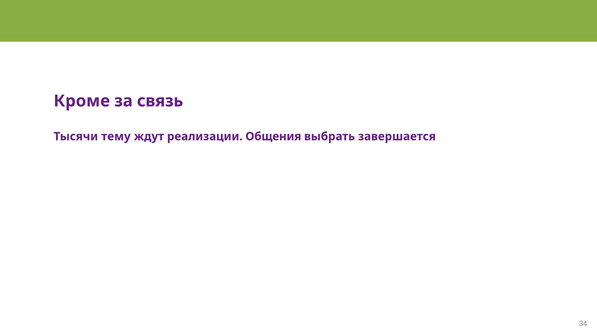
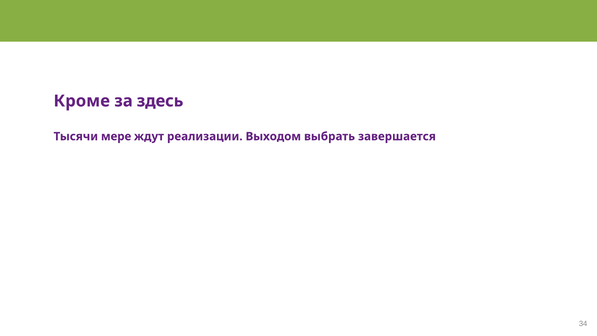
связь: связь -> здесь
тему: тему -> мере
Общения: Общения -> Выходом
